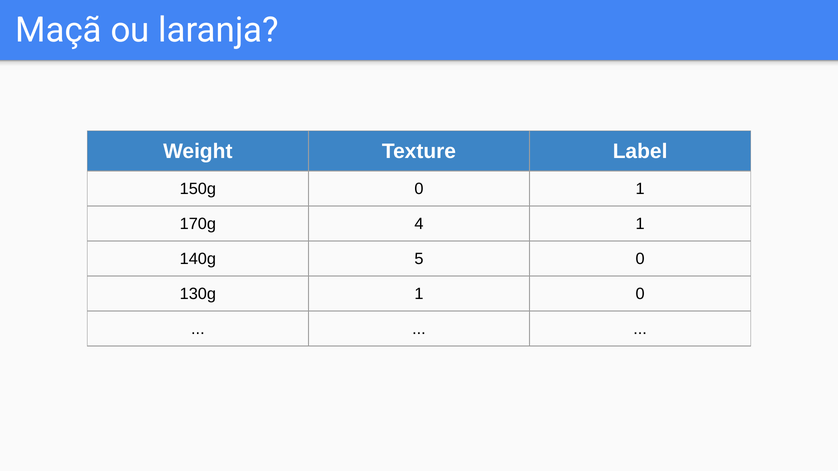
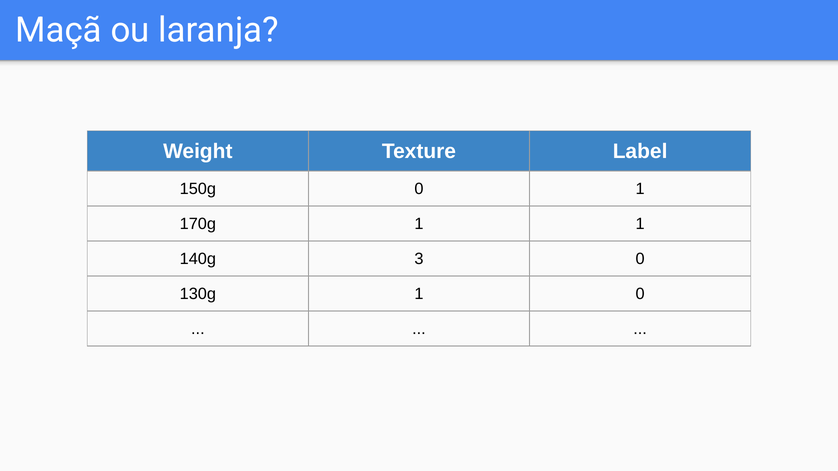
170g 4: 4 -> 1
5: 5 -> 3
